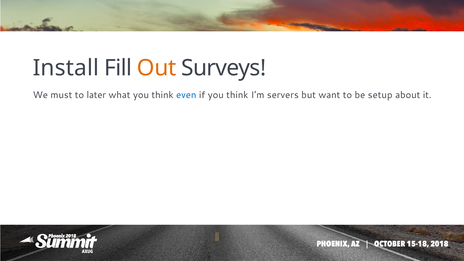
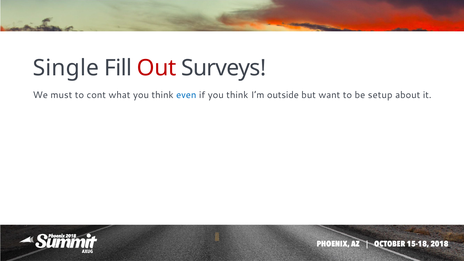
Install: Install -> Single
Out colour: orange -> red
later: later -> cont
servers: servers -> outside
